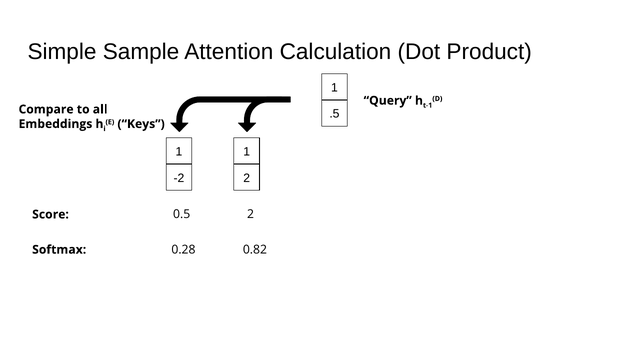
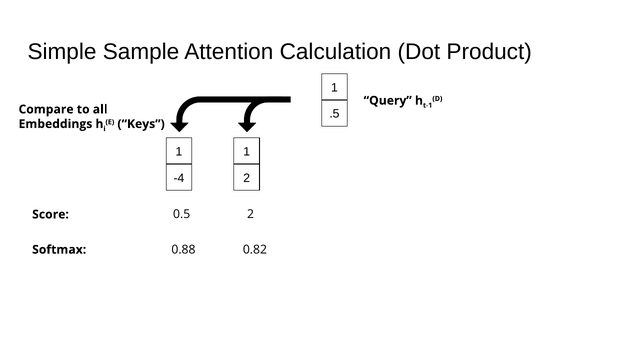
-2: -2 -> -4
0.28: 0.28 -> 0.88
